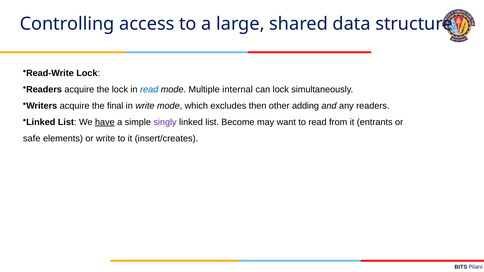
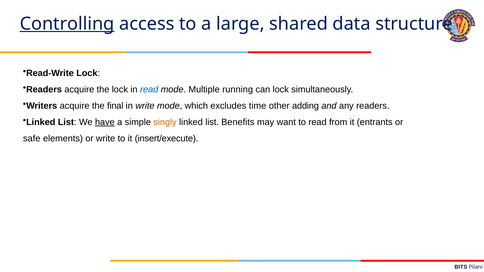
Controlling underline: none -> present
internal: internal -> running
then: then -> time
singly colour: purple -> orange
Become: Become -> Benefits
insert/creates: insert/creates -> insert/execute
